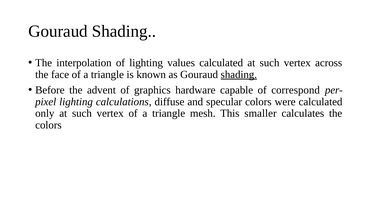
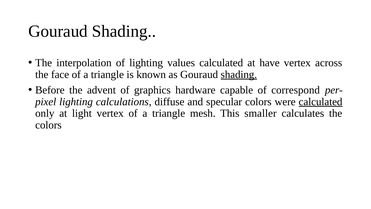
calculated at such: such -> have
calculated at (321, 102) underline: none -> present
only at such: such -> light
